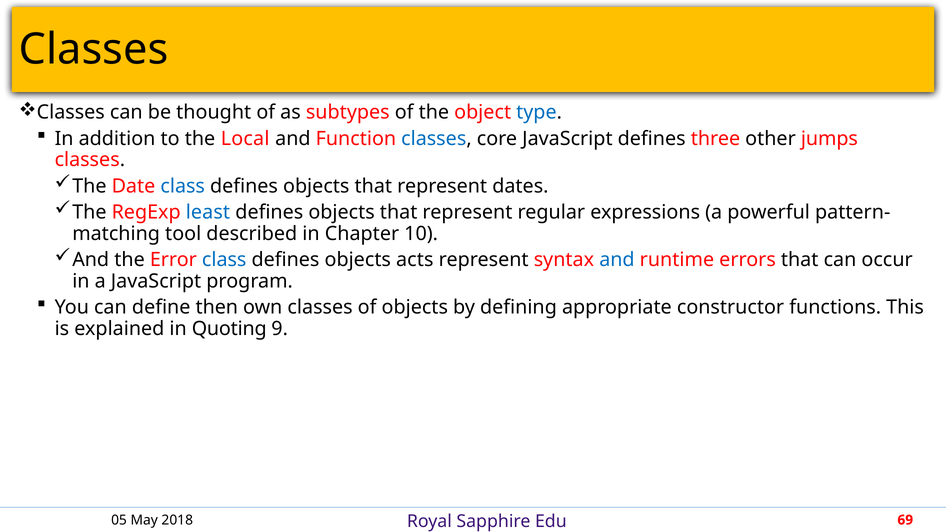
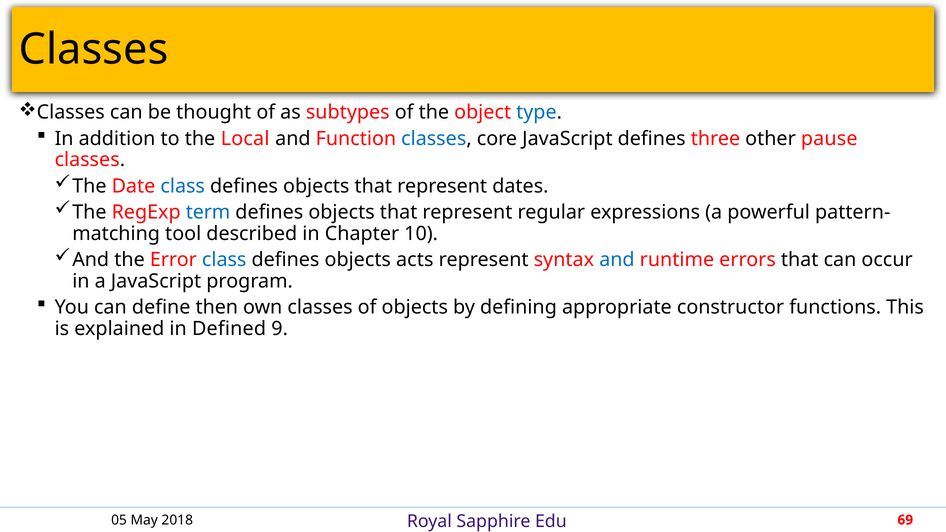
jumps: jumps -> pause
least: least -> term
Quoting: Quoting -> Defined
